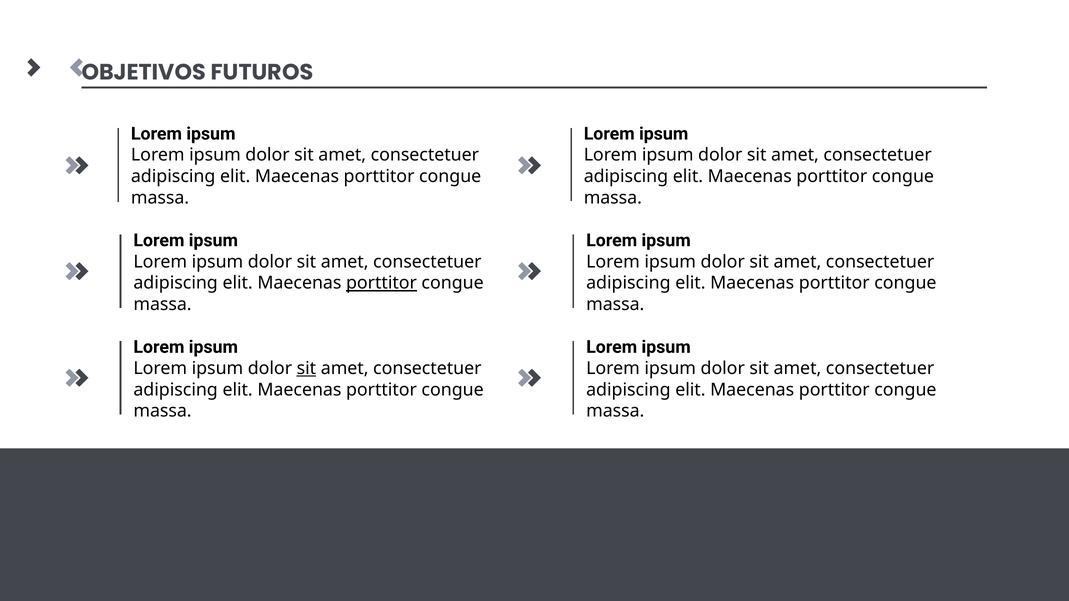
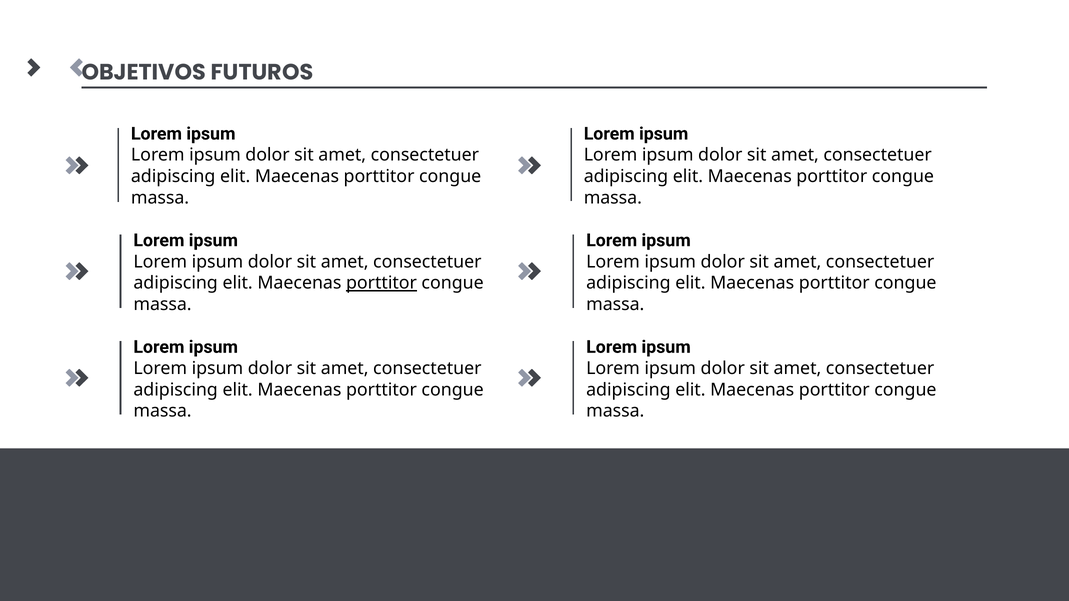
sit at (306, 369) underline: present -> none
